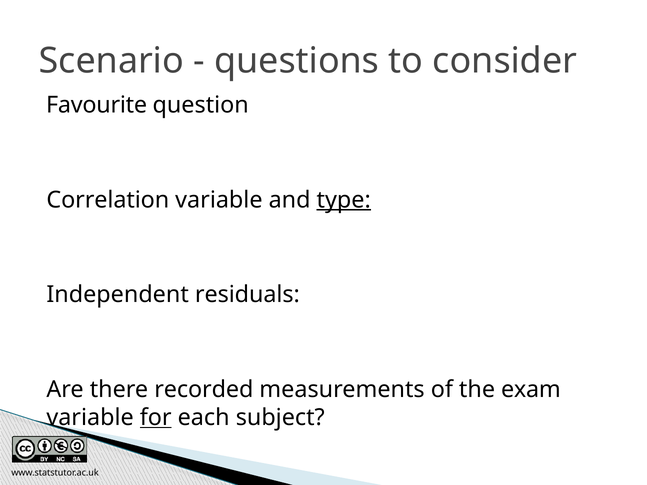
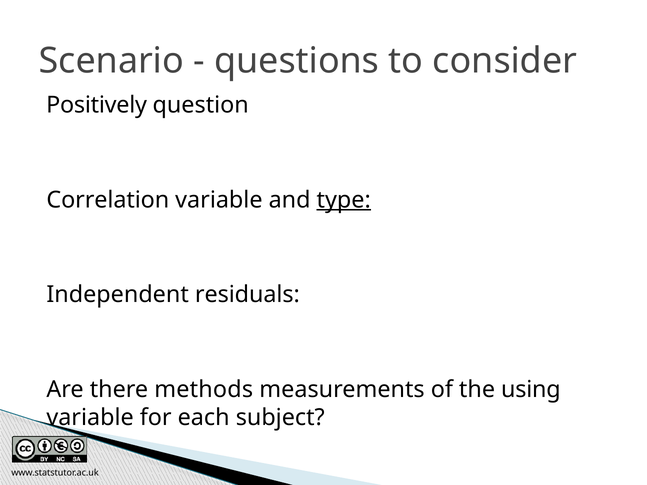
Favourite: Favourite -> Positively
recorded: recorded -> methods
exam: exam -> using
for underline: present -> none
